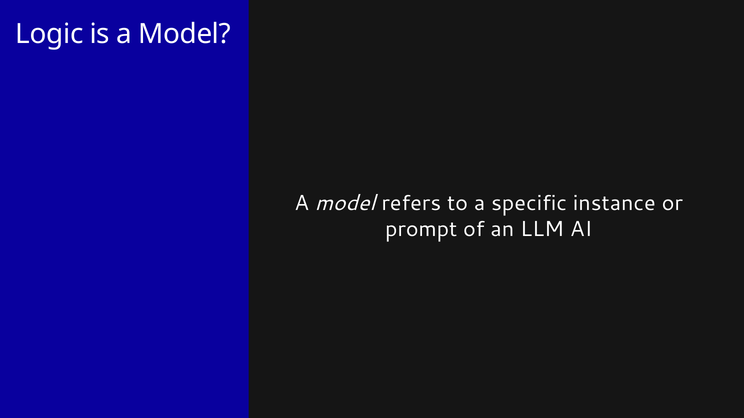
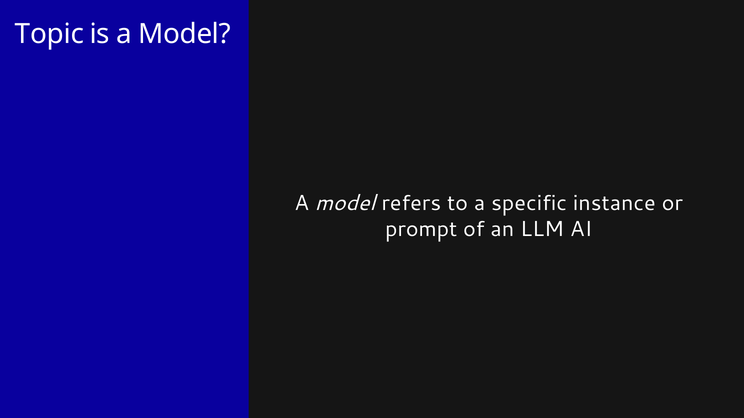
Logic: Logic -> Topic
